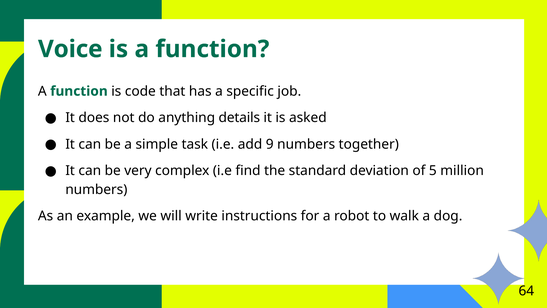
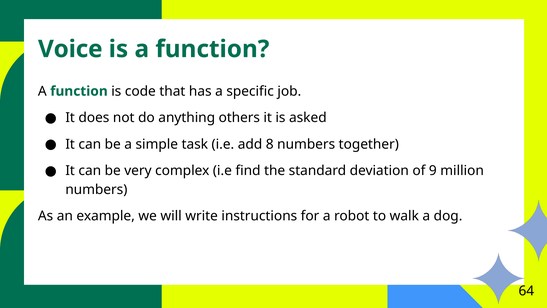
details: details -> others
9: 9 -> 8
5: 5 -> 9
